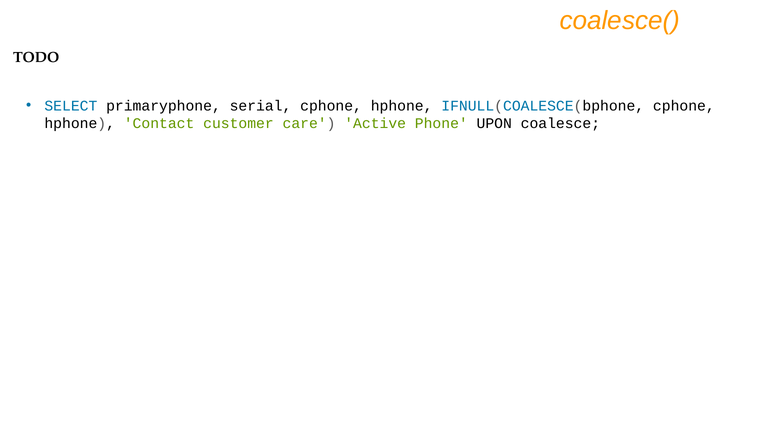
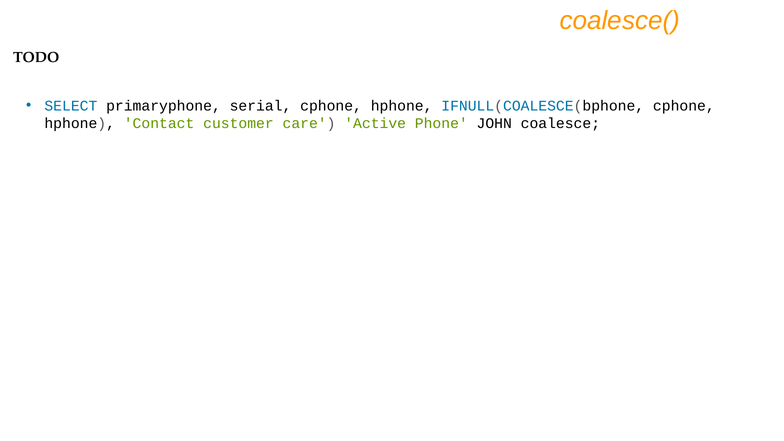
UPON: UPON -> JOHN
